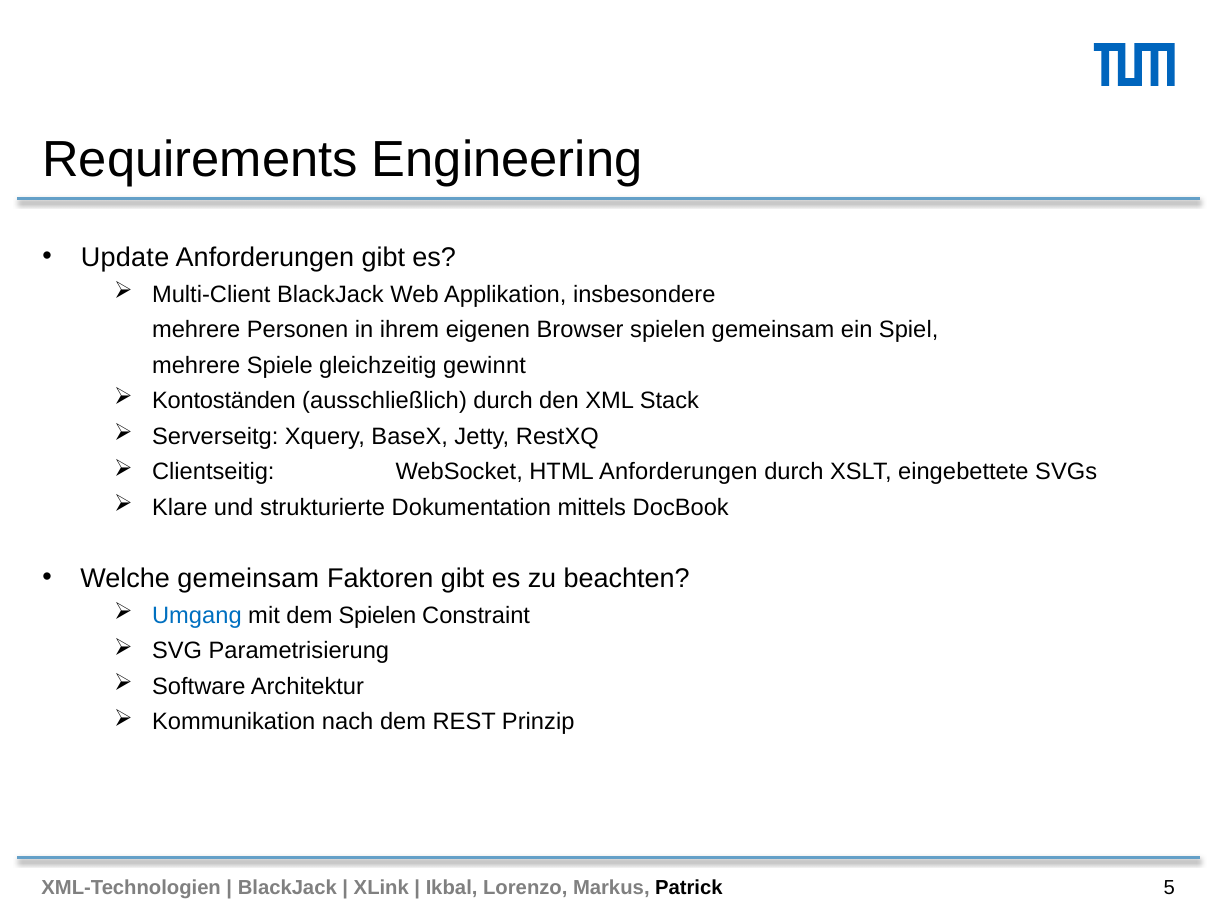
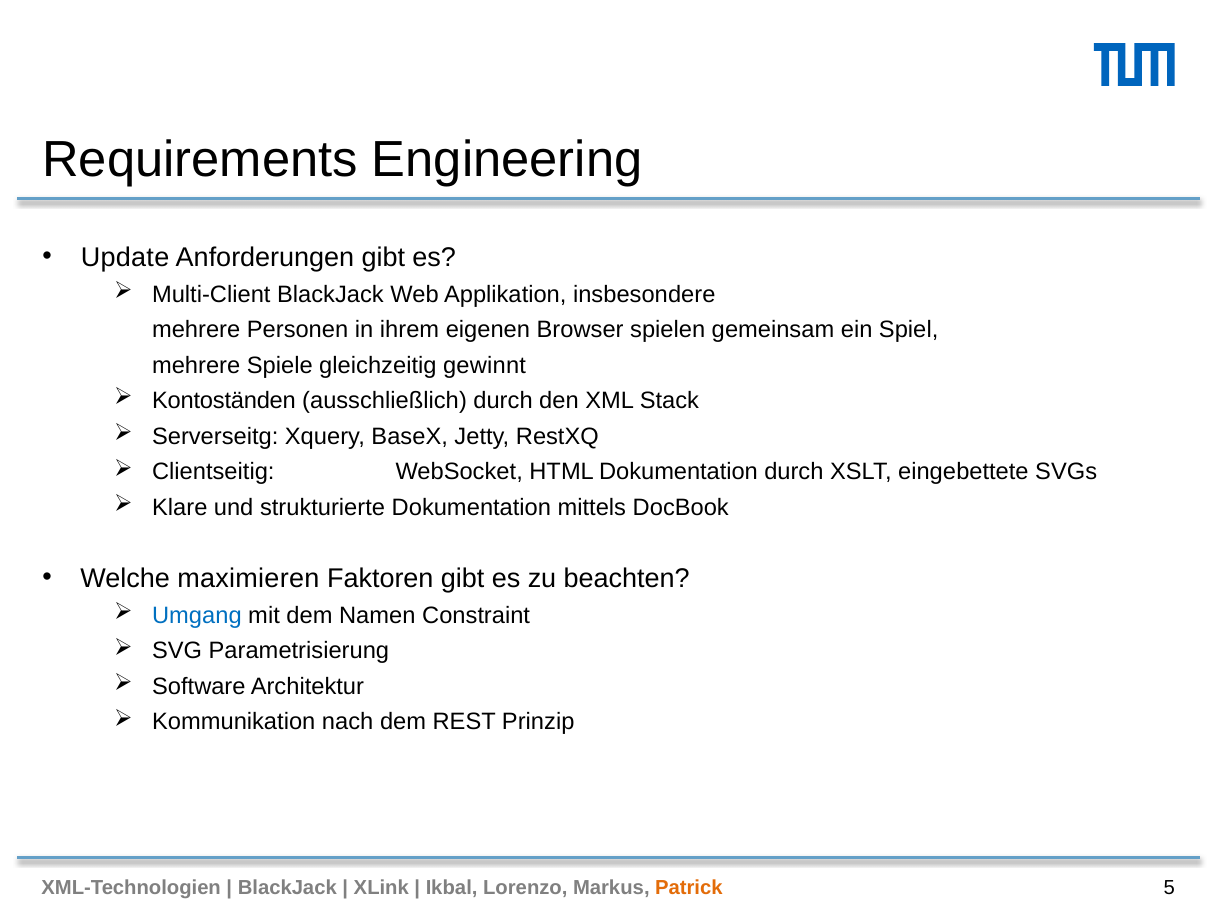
HTML Anforderungen: Anforderungen -> Dokumentation
Welche gemeinsam: gemeinsam -> maximieren
dem Spielen: Spielen -> Namen
Patrick colour: black -> orange
